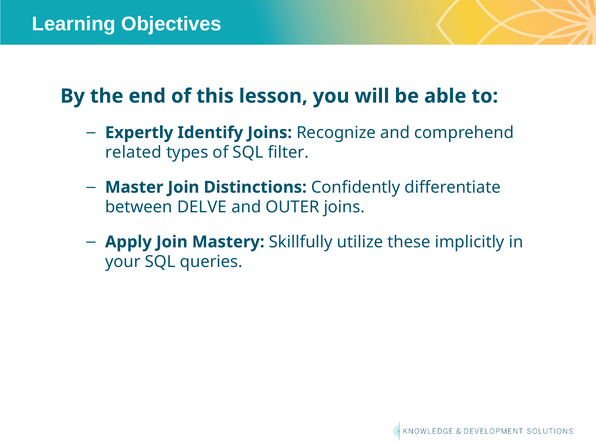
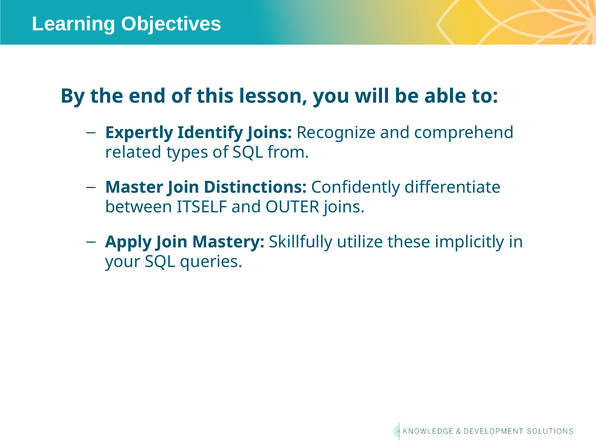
filter: filter -> from
DELVE: DELVE -> ITSELF
